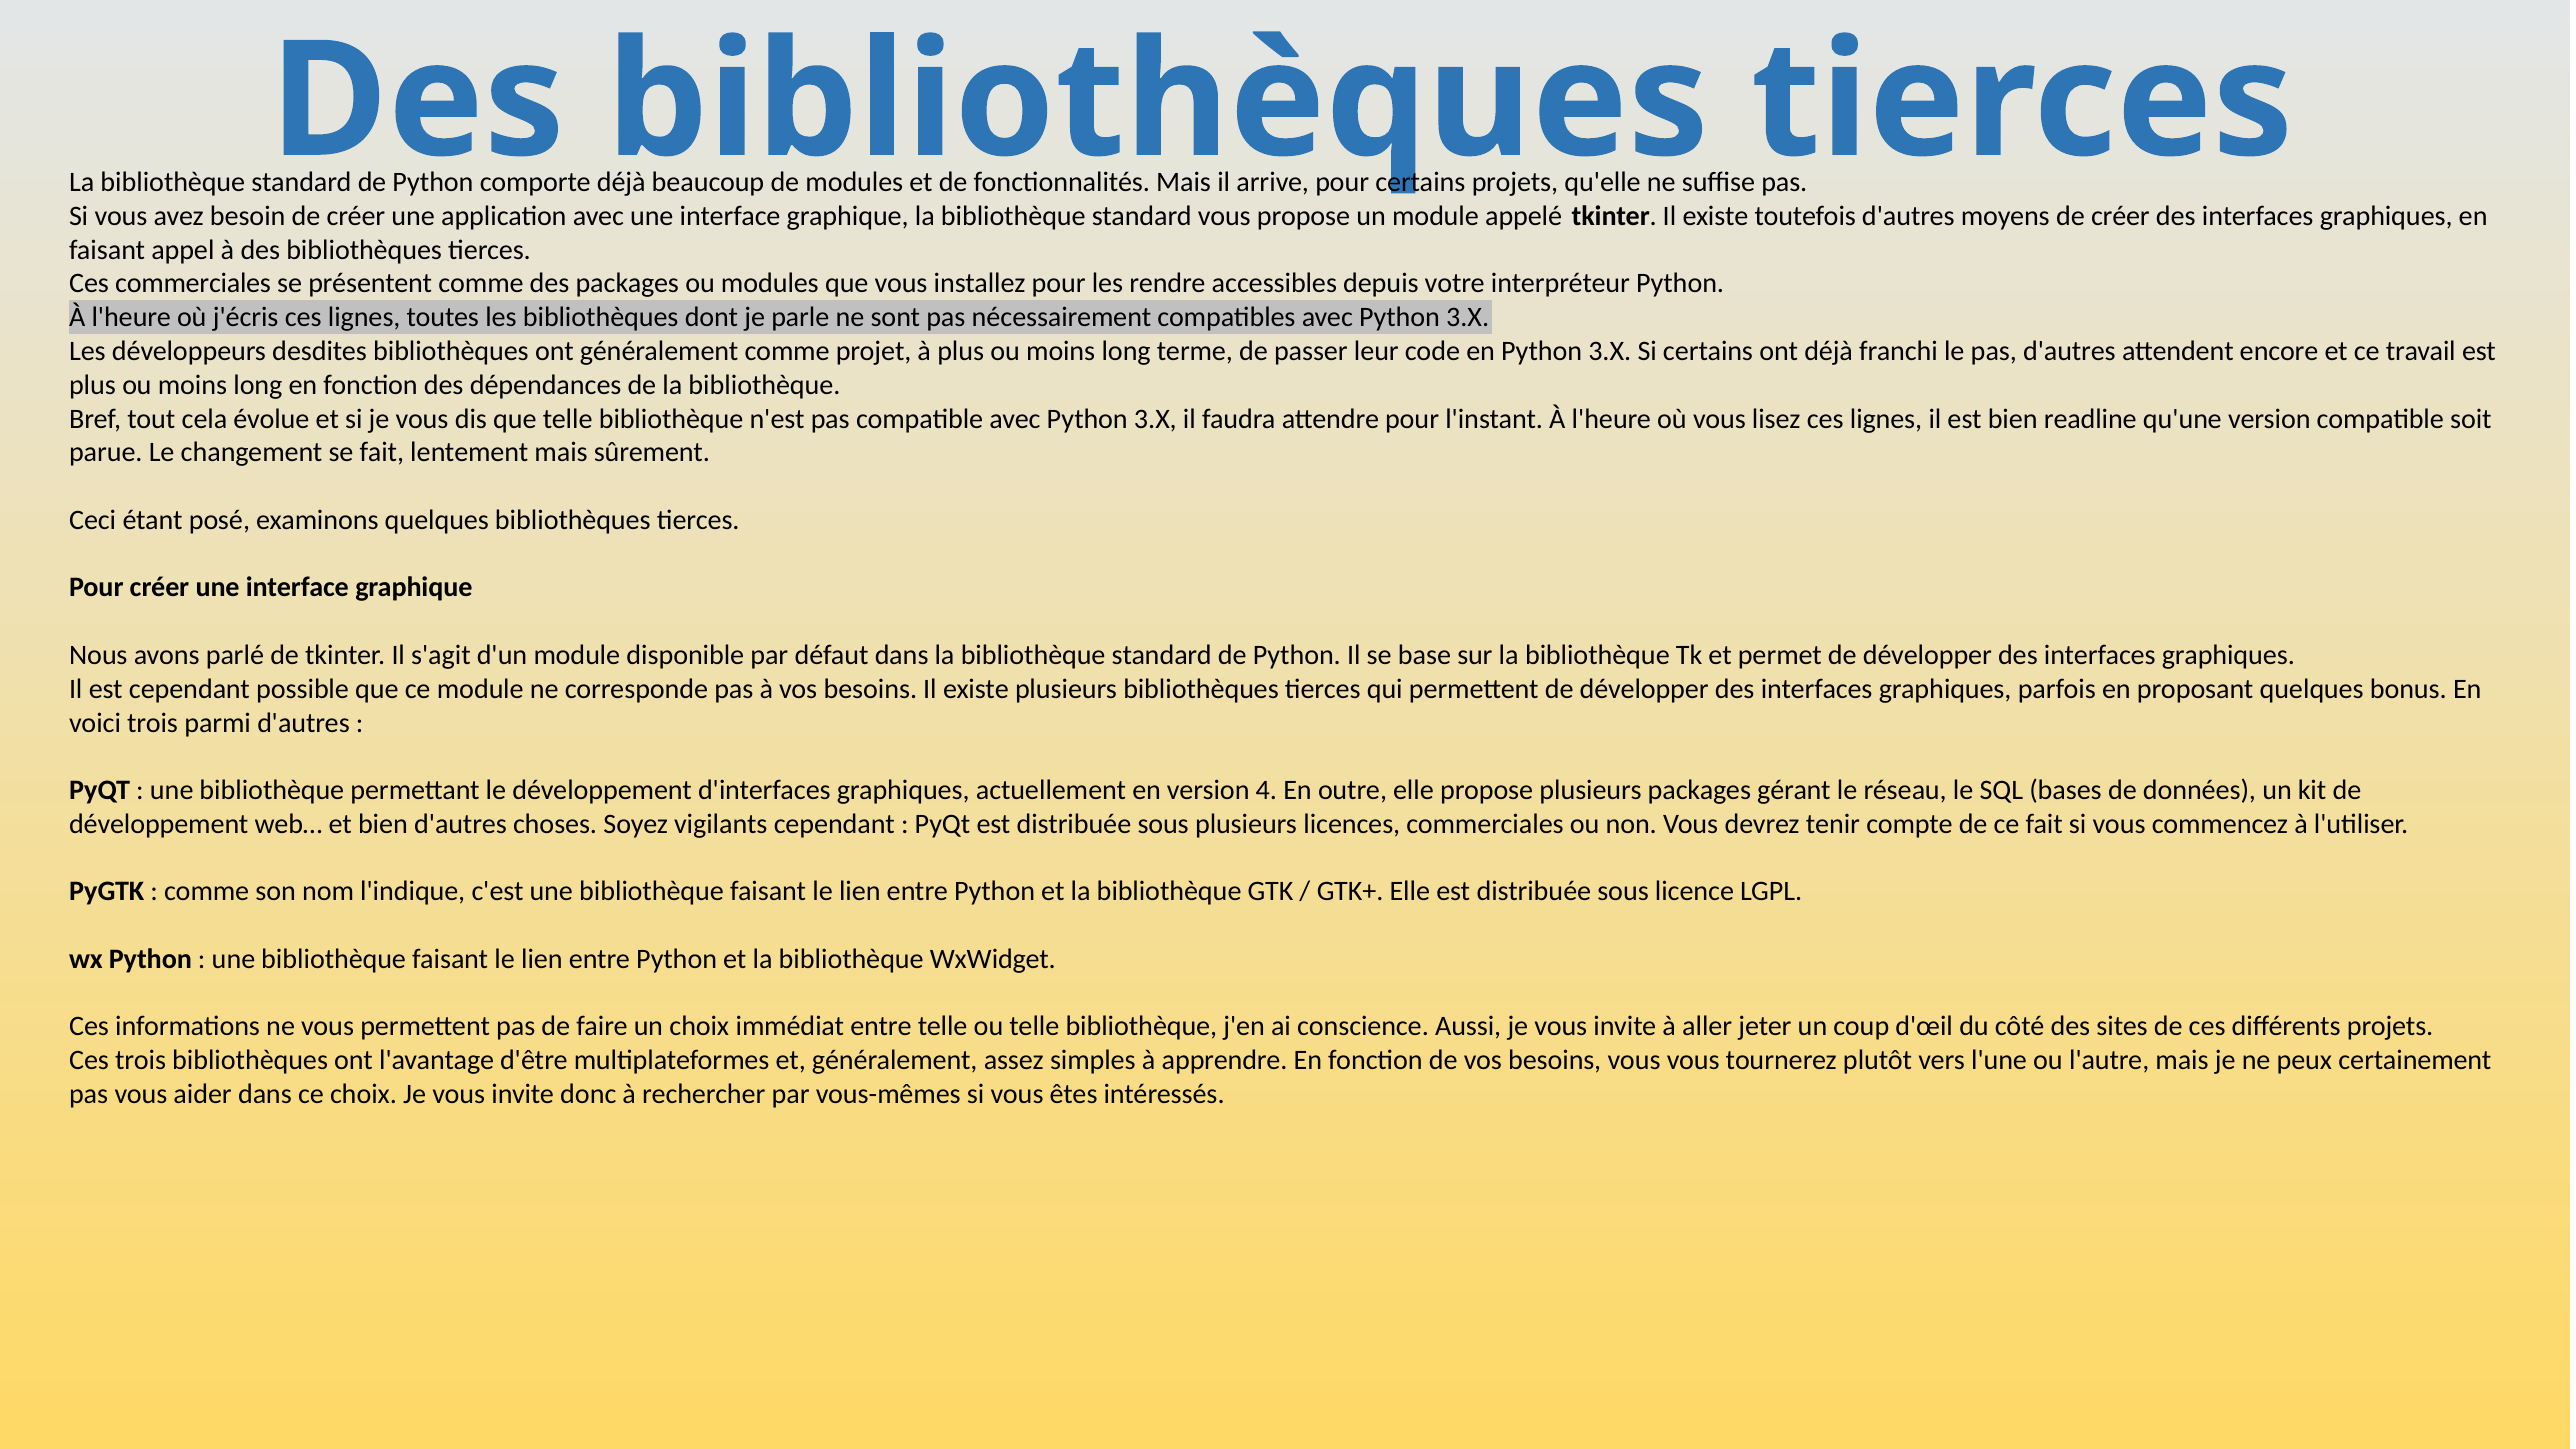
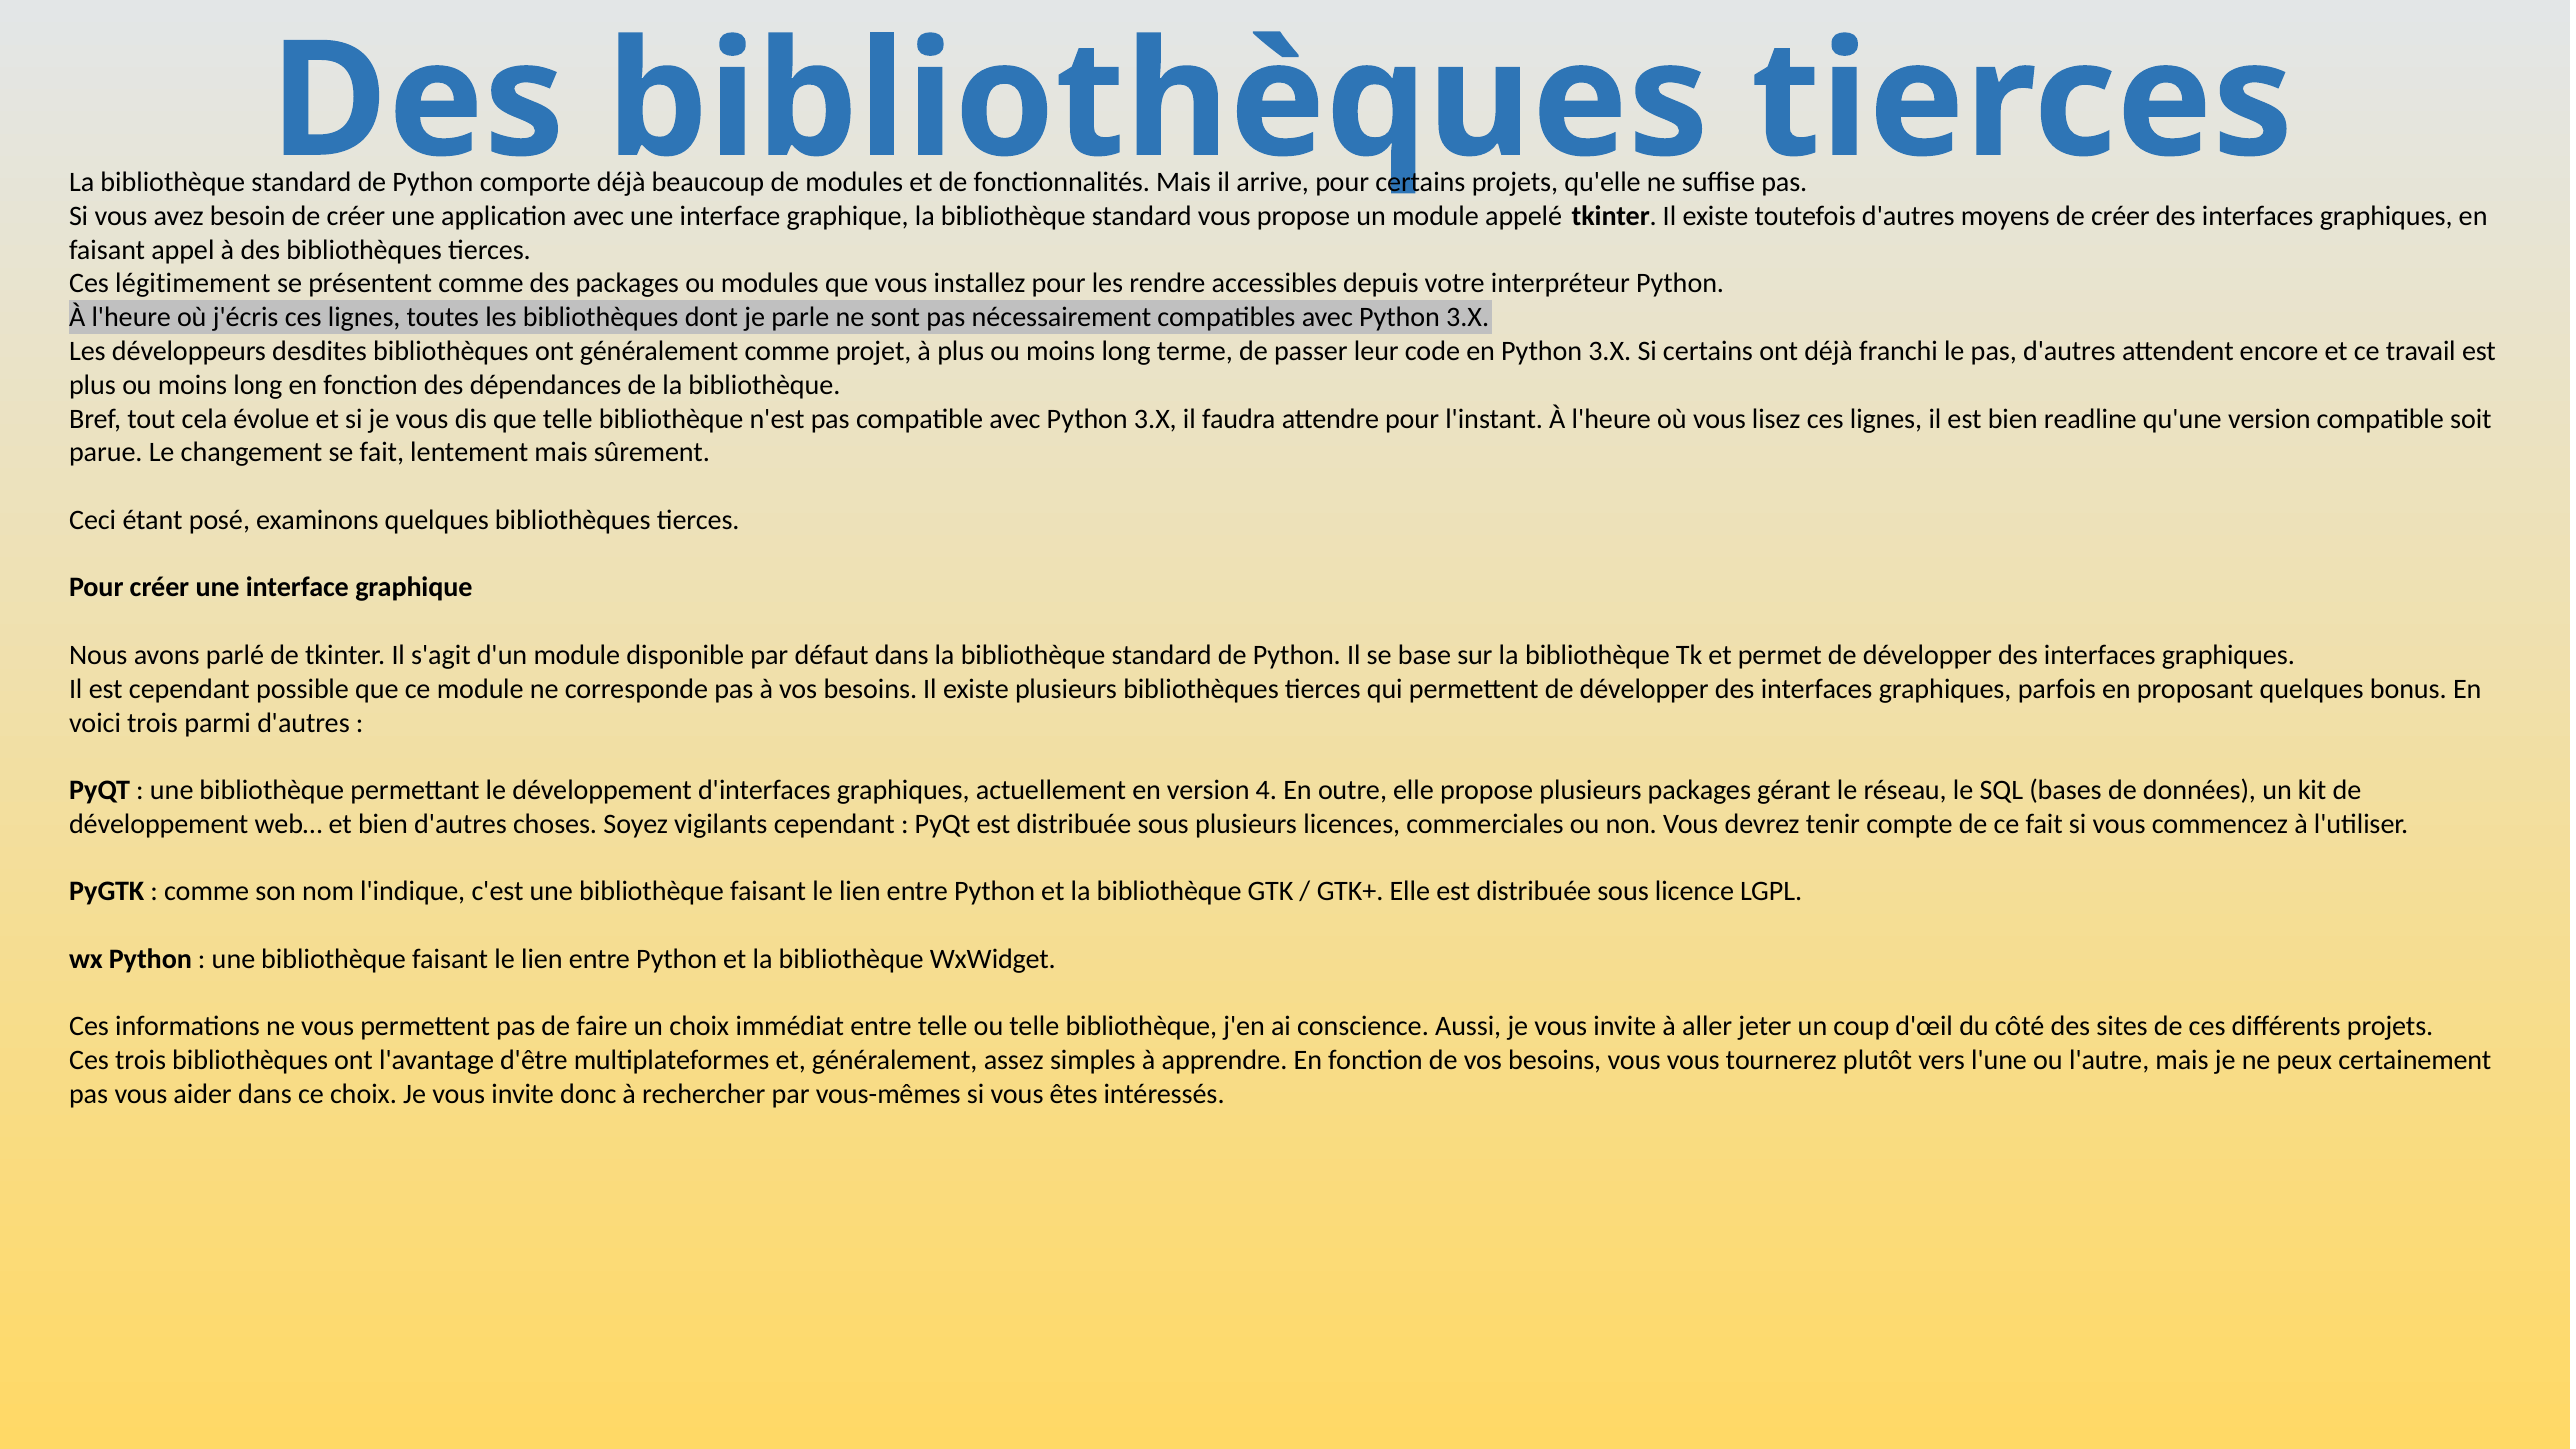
Ces commerciales: commerciales -> légitimement
